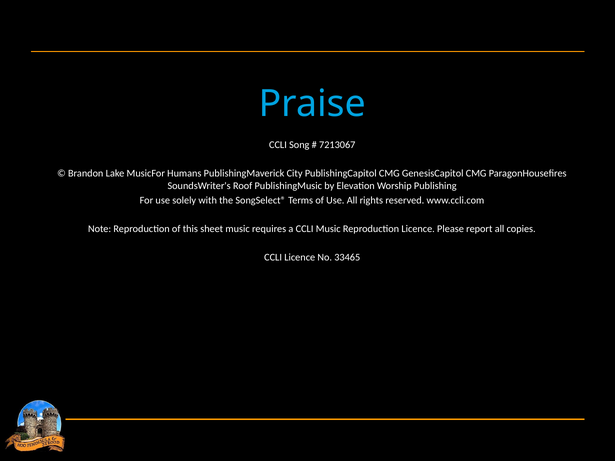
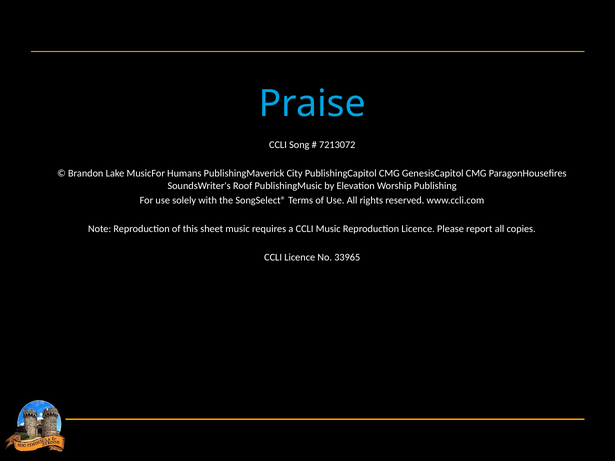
7213067: 7213067 -> 7213072
33465: 33465 -> 33965
